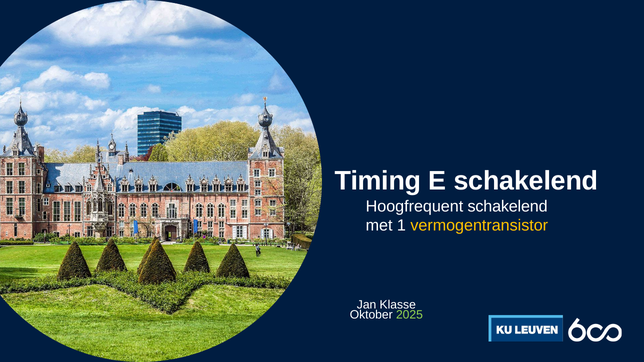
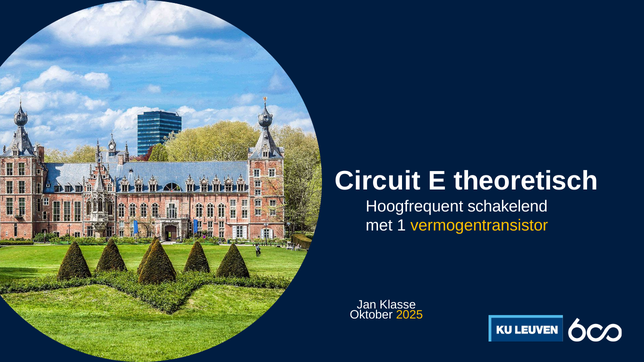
Timing: Timing -> Circuit
E schakelend: schakelend -> theoretisch
2025 colour: light green -> yellow
